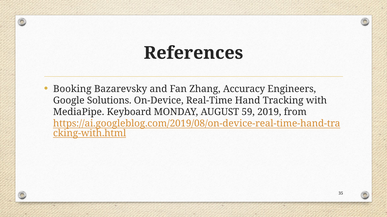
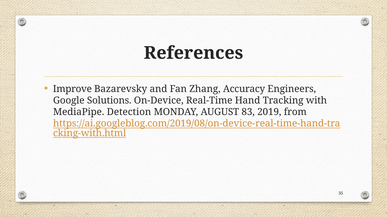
Booking: Booking -> Improve
Keyboard: Keyboard -> Detection
59: 59 -> 83
